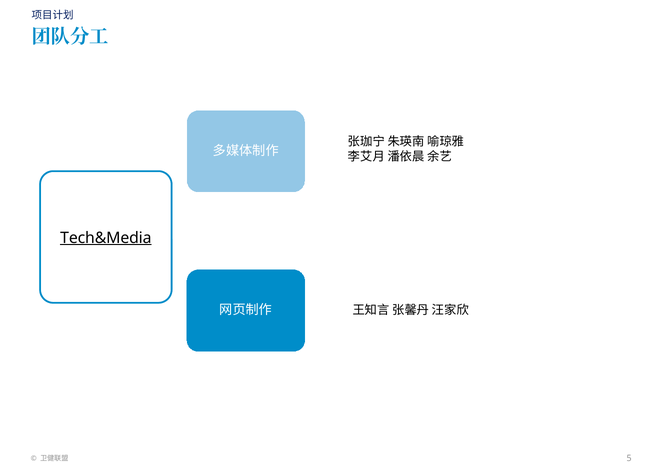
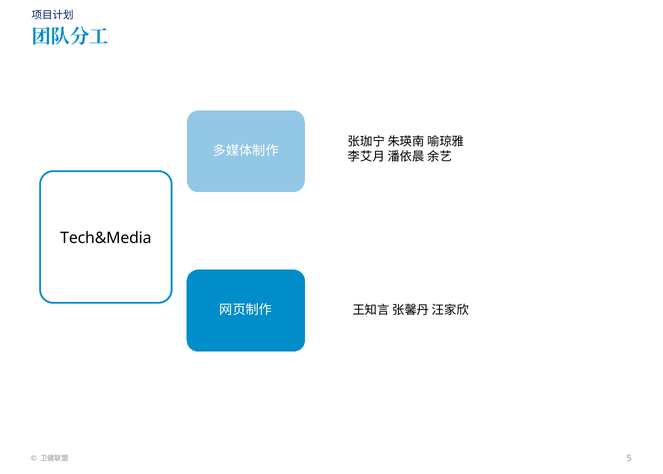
Tech&Media underline: present -> none
